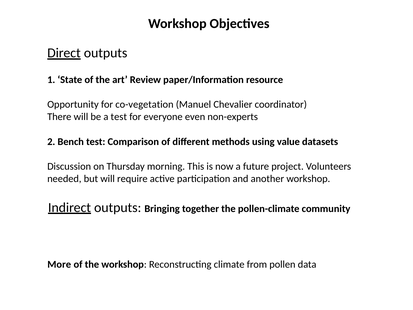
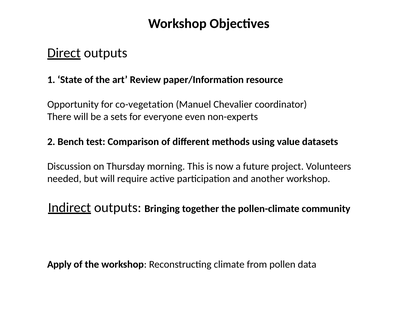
a test: test -> sets
More: More -> Apply
